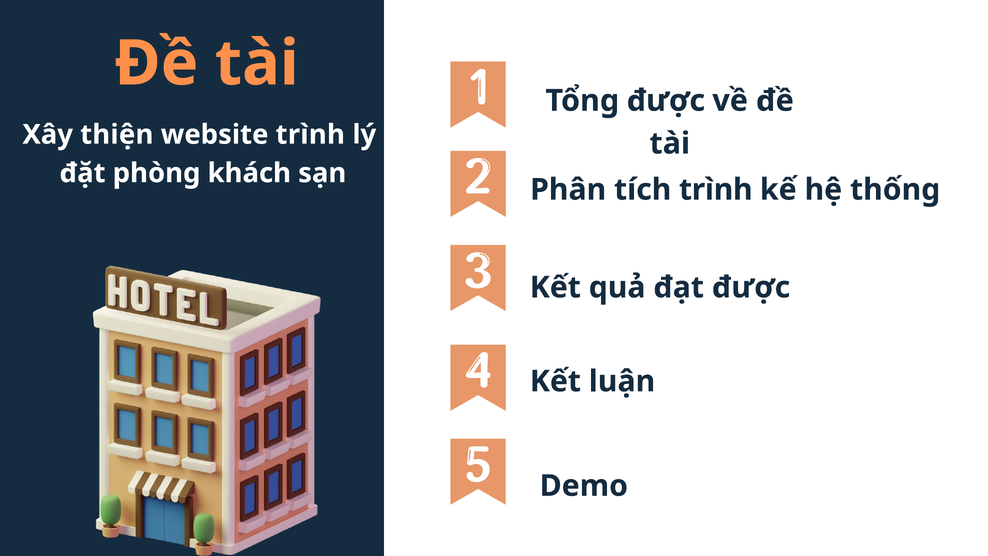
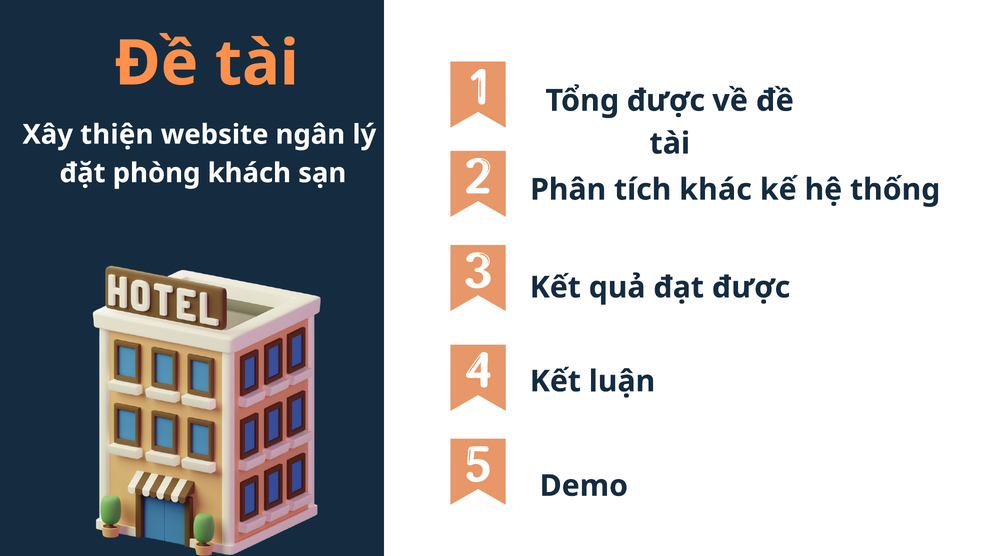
website trình: trình -> ngân
tích trình: trình -> khác
